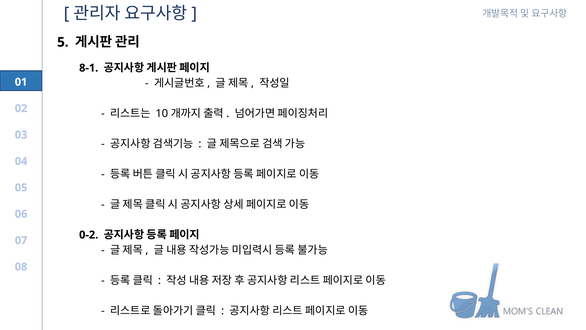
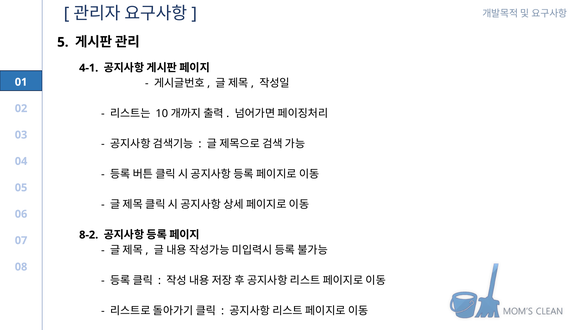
8-1: 8-1 -> 4-1
0-2: 0-2 -> 8-2
